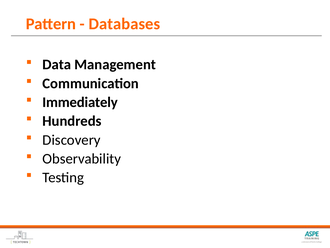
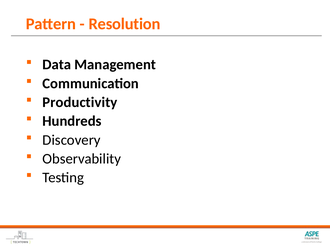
Databases: Databases -> Resolution
Immediately: Immediately -> Productivity
